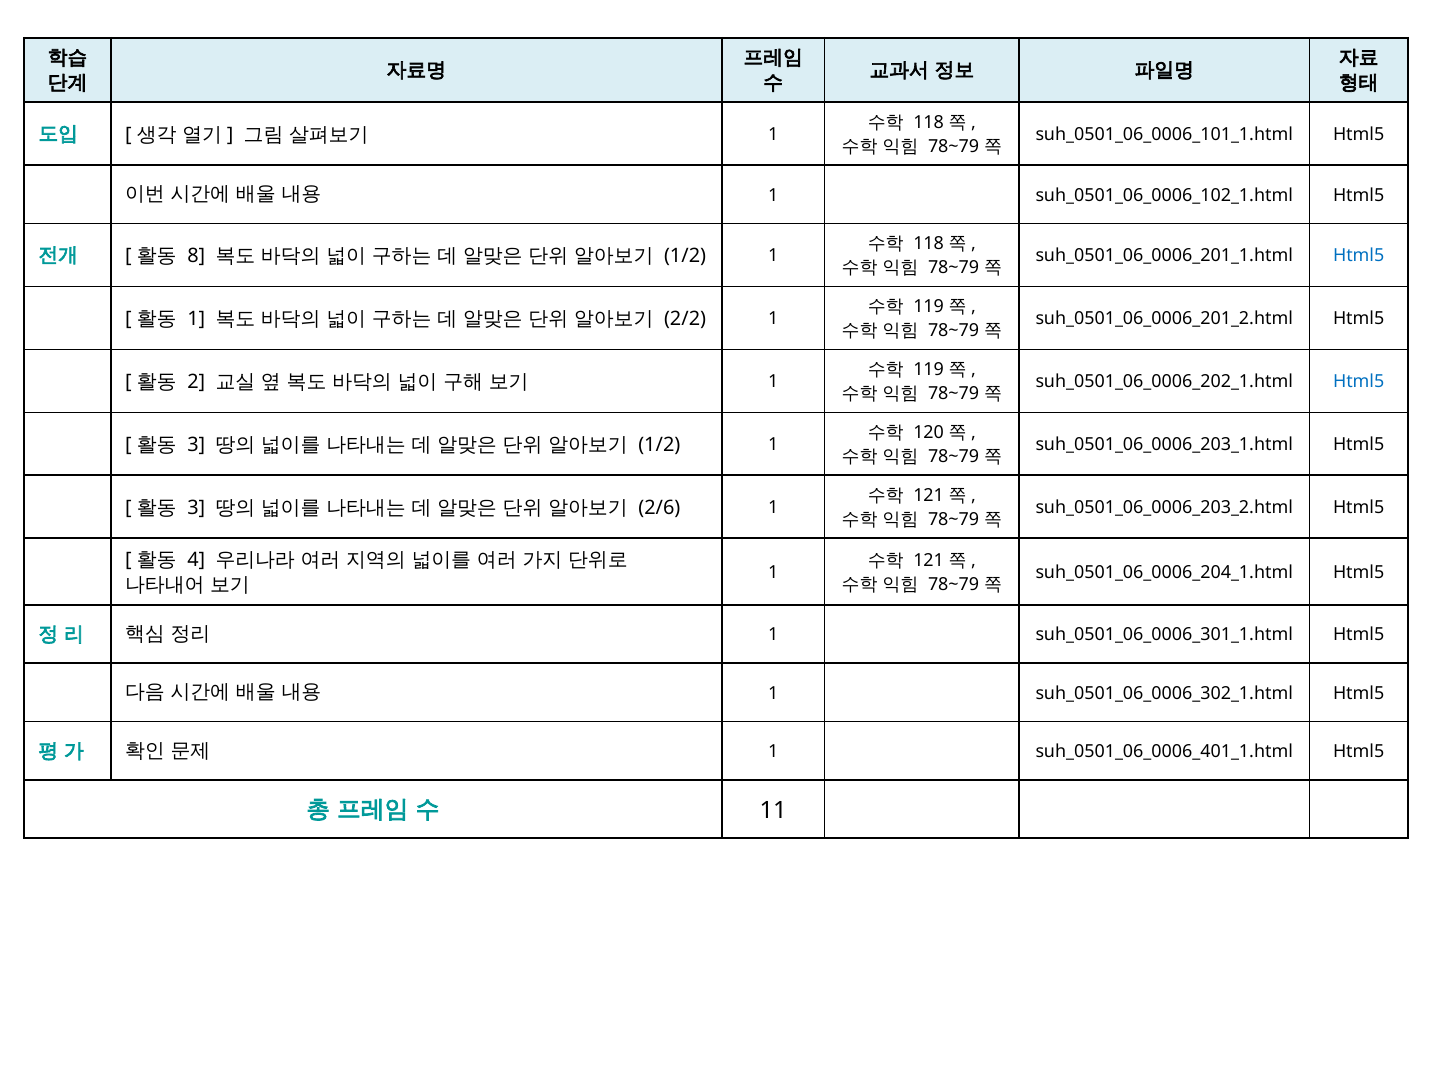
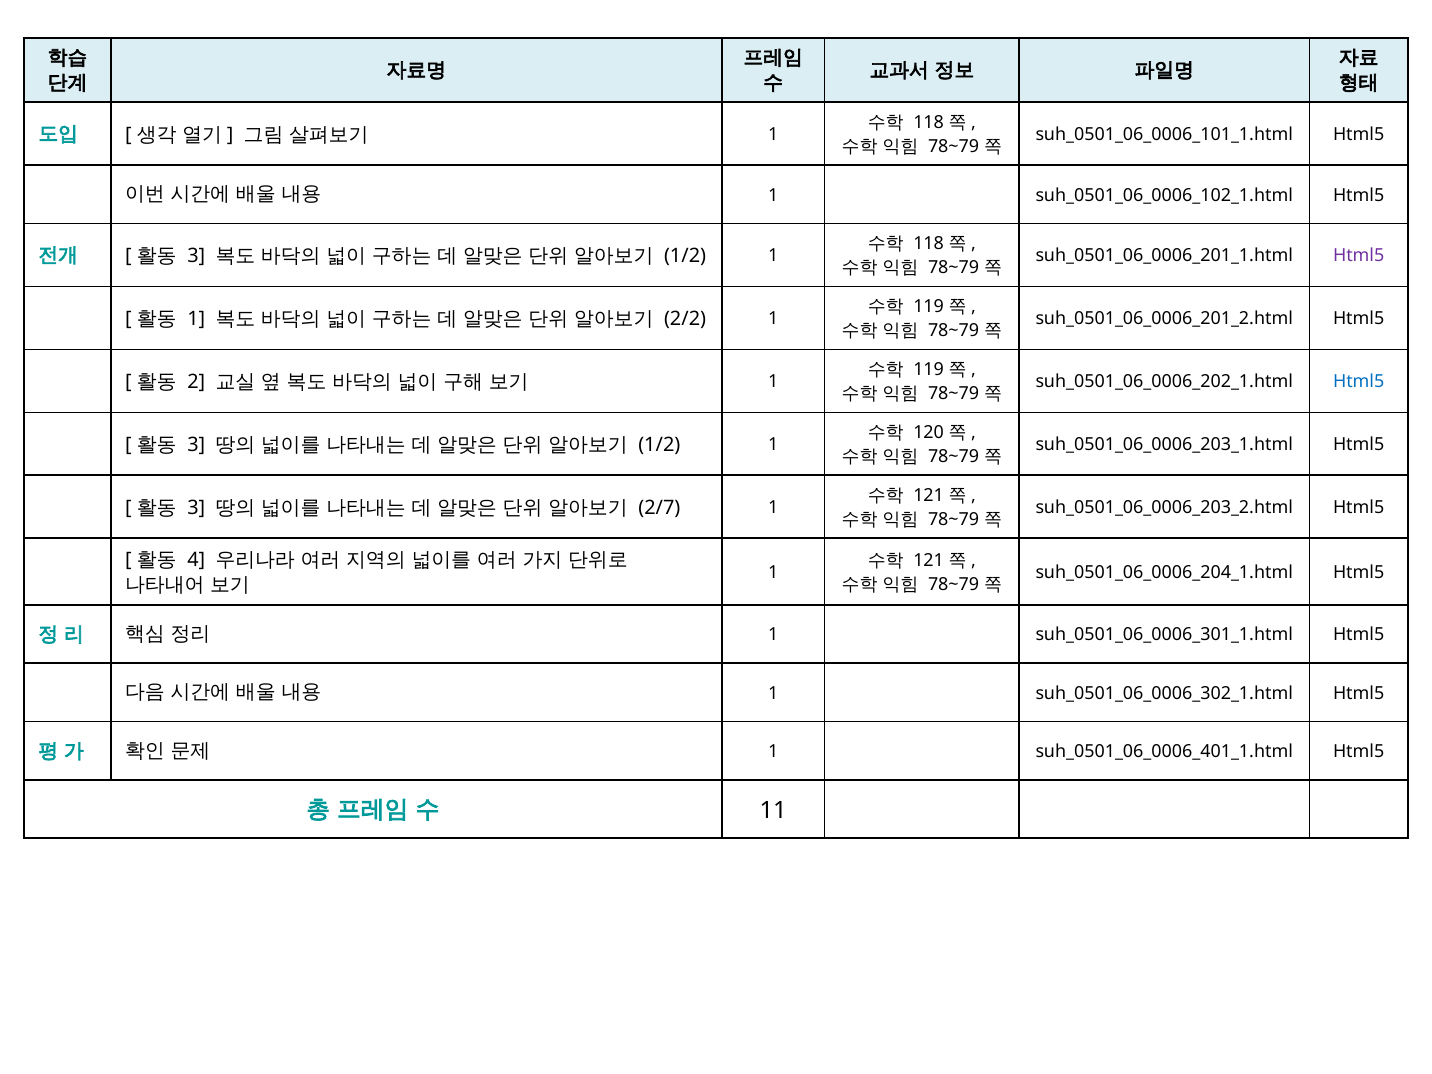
8 at (196, 256): 8 -> 3
Html5 at (1359, 256) colour: blue -> purple
2/6: 2/6 -> 2/7
